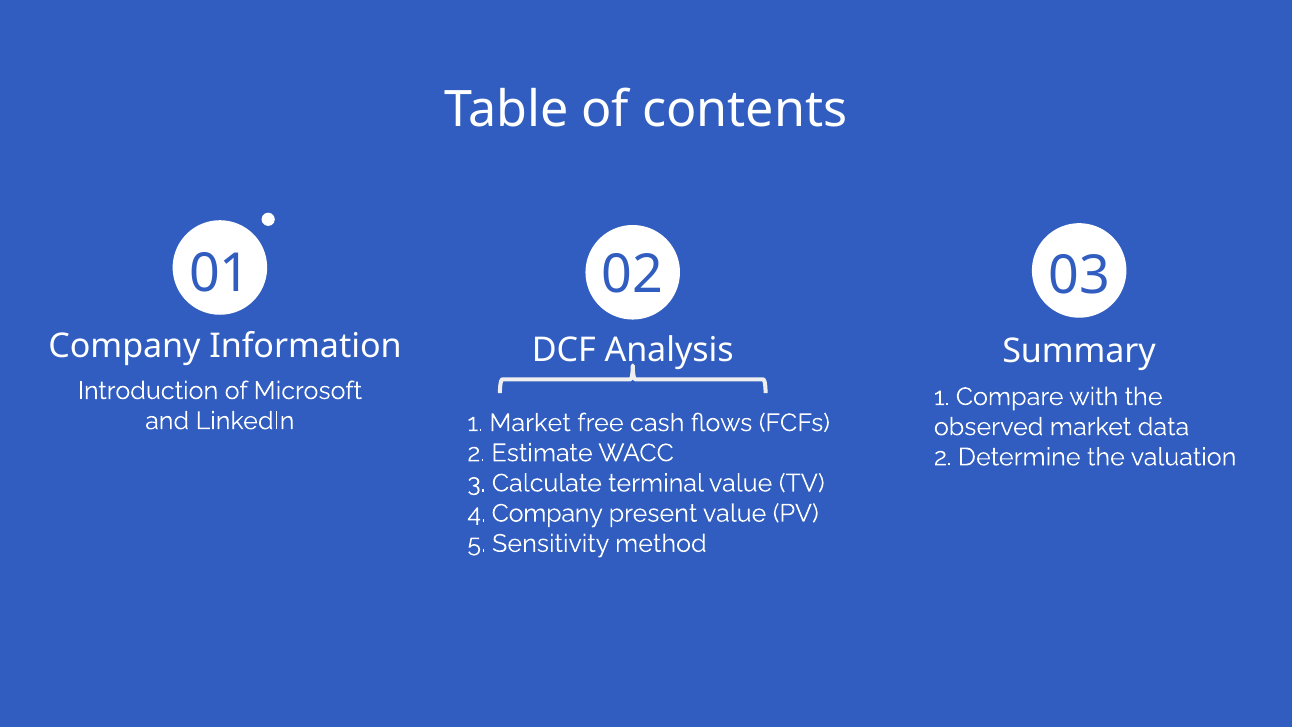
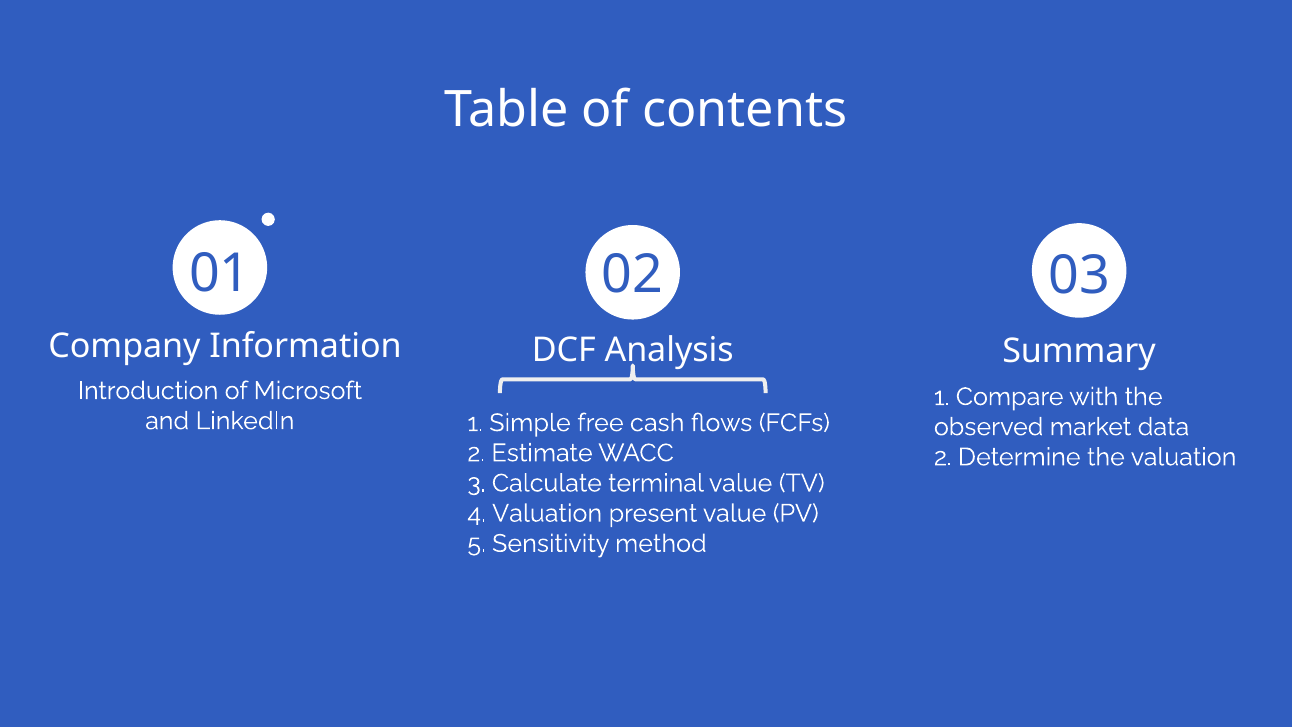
1 Market: Market -> Simple
4 Company: Company -> Valuation
